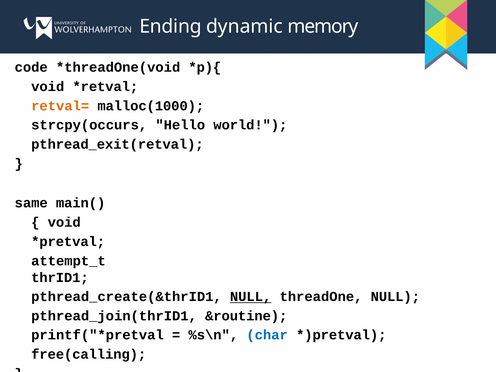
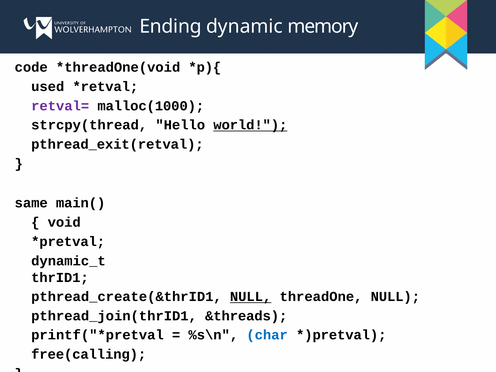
void at (48, 87): void -> used
retval= colour: orange -> purple
strcpy(occurs: strcpy(occurs -> strcpy(thread
world underline: none -> present
attempt_t: attempt_t -> dynamic_t
&routine: &routine -> &threads
